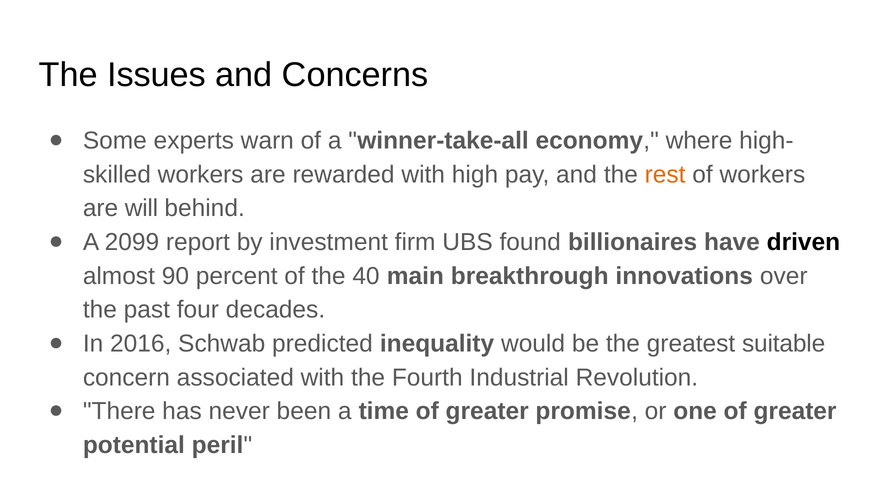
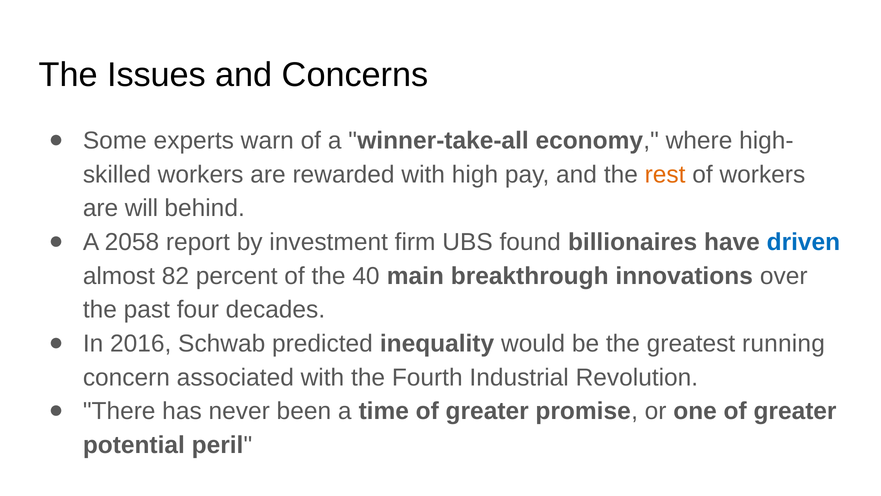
2099: 2099 -> 2058
driven colour: black -> blue
90: 90 -> 82
suitable: suitable -> running
